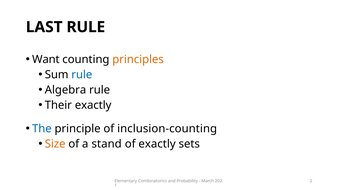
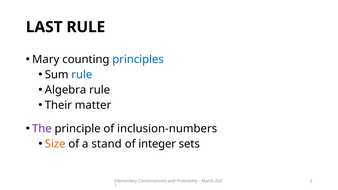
Want: Want -> Mary
principles colour: orange -> blue
Their exactly: exactly -> matter
The colour: blue -> purple
inclusion-counting: inclusion-counting -> inclusion-numbers
of exactly: exactly -> integer
